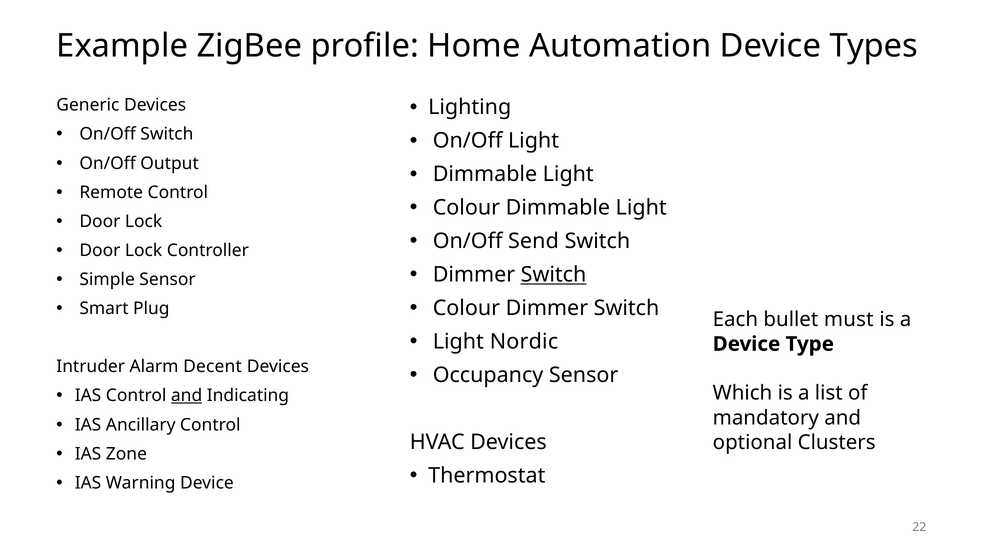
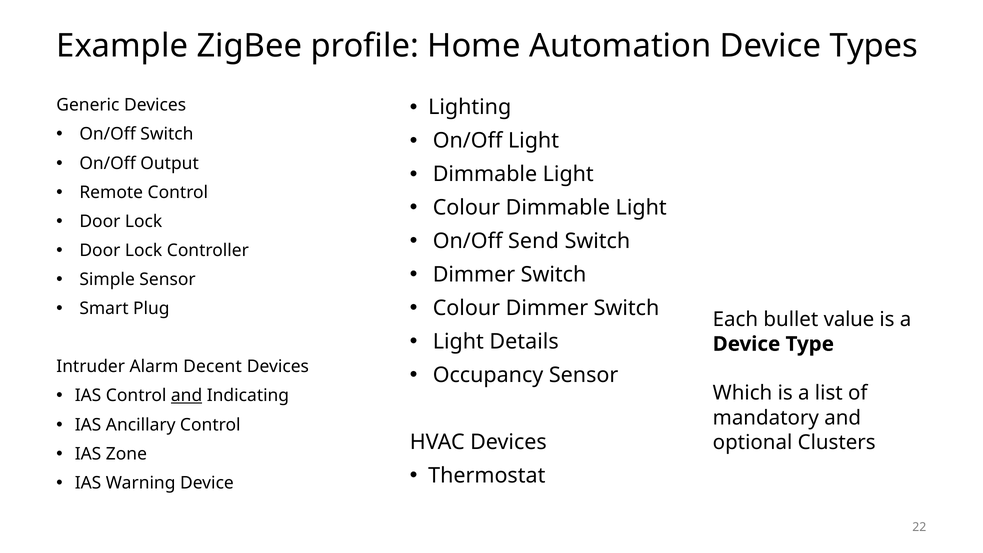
Switch at (554, 275) underline: present -> none
must: must -> value
Nordic: Nordic -> Details
